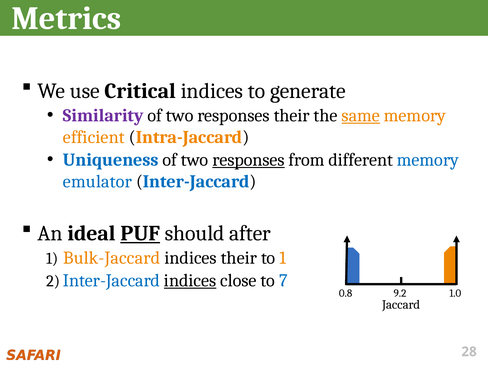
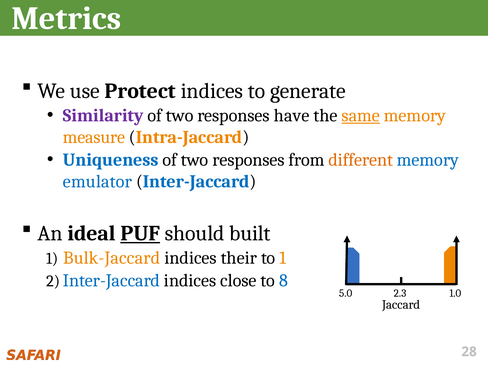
Critical: Critical -> Protect
responses their: their -> have
efficient: efficient -> measure
responses at (249, 160) underline: present -> none
different colour: black -> orange
after: after -> built
indices at (190, 280) underline: present -> none
7: 7 -> 8
0.8: 0.8 -> 5.0
9.2: 9.2 -> 2.3
